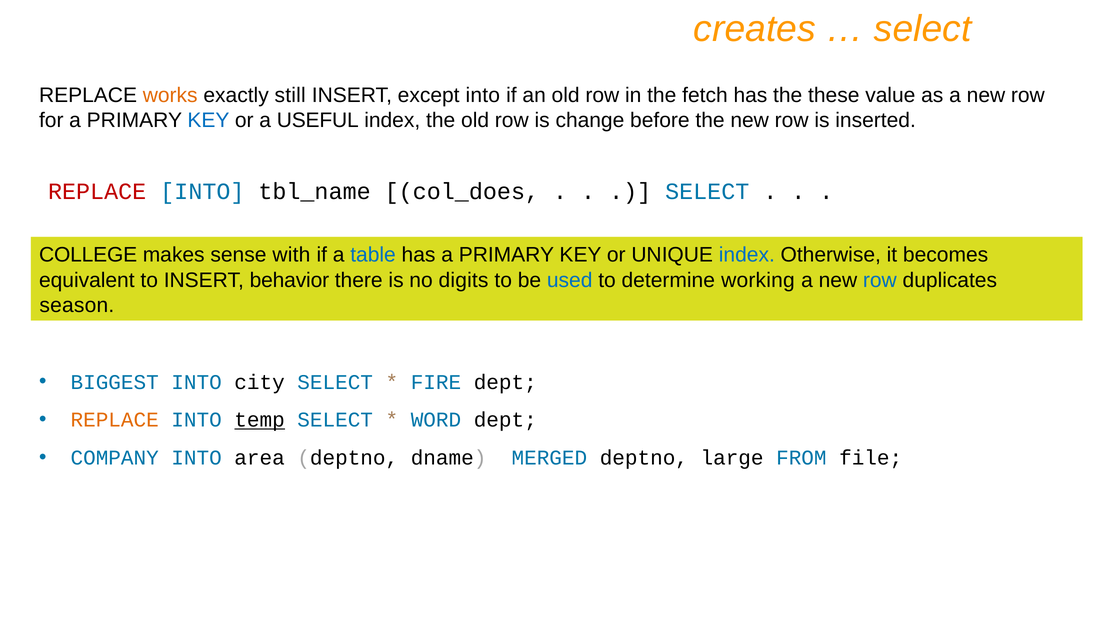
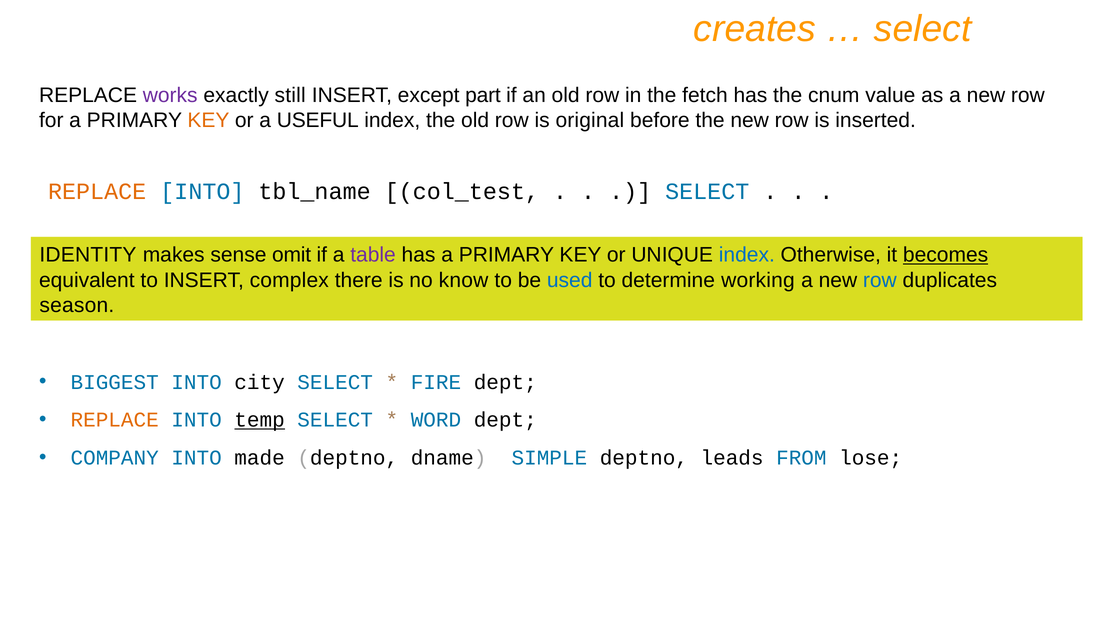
works colour: orange -> purple
except into: into -> part
these: these -> cnum
KEY at (208, 120) colour: blue -> orange
change: change -> original
REPLACE at (97, 191) colour: red -> orange
col_does: col_does -> col_test
COLLEGE: COLLEGE -> IDENTITY
with: with -> omit
table colour: blue -> purple
becomes underline: none -> present
behavior: behavior -> complex
digits: digits -> know
area: area -> made
MERGED: MERGED -> SIMPLE
large: large -> leads
file: file -> lose
